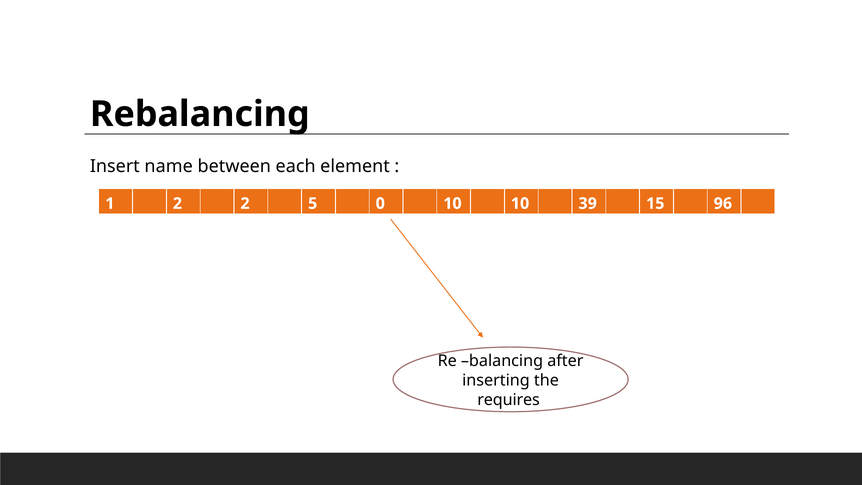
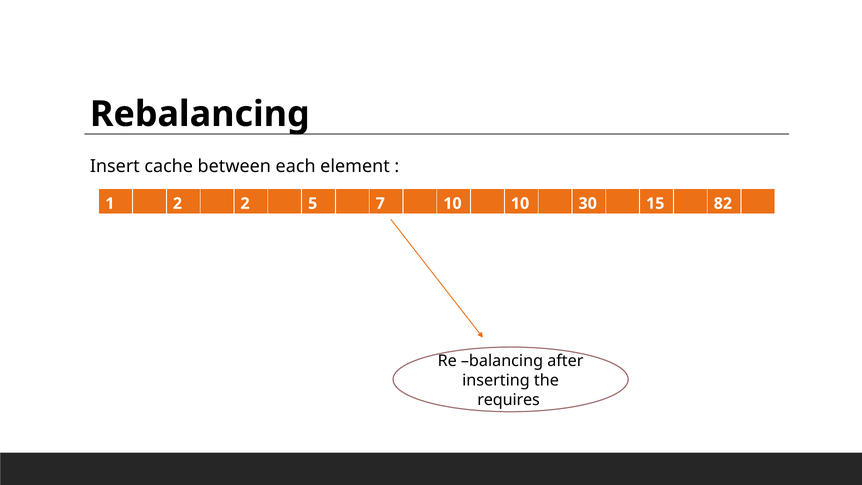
name: name -> cache
0: 0 -> 7
39: 39 -> 30
96: 96 -> 82
